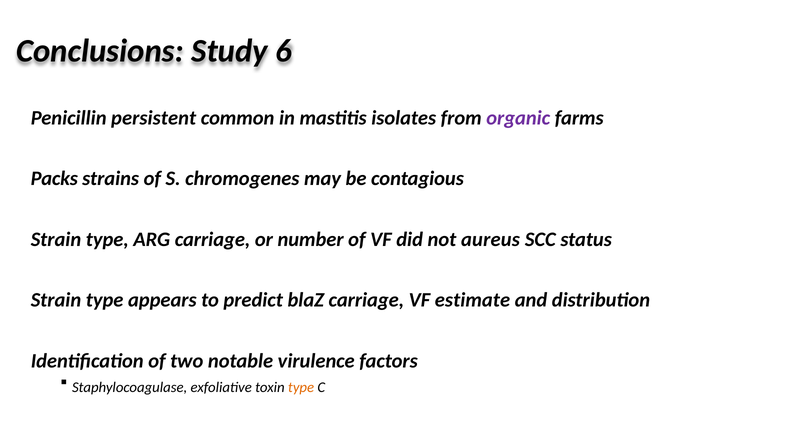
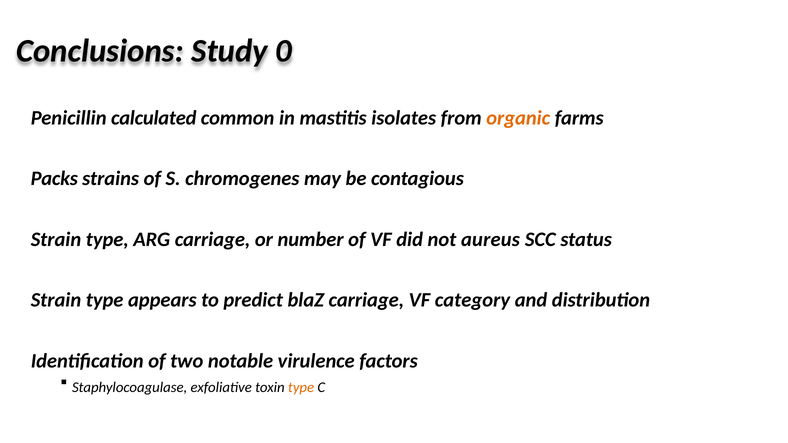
6: 6 -> 0
persistent: persistent -> calculated
organic colour: purple -> orange
estimate: estimate -> category
